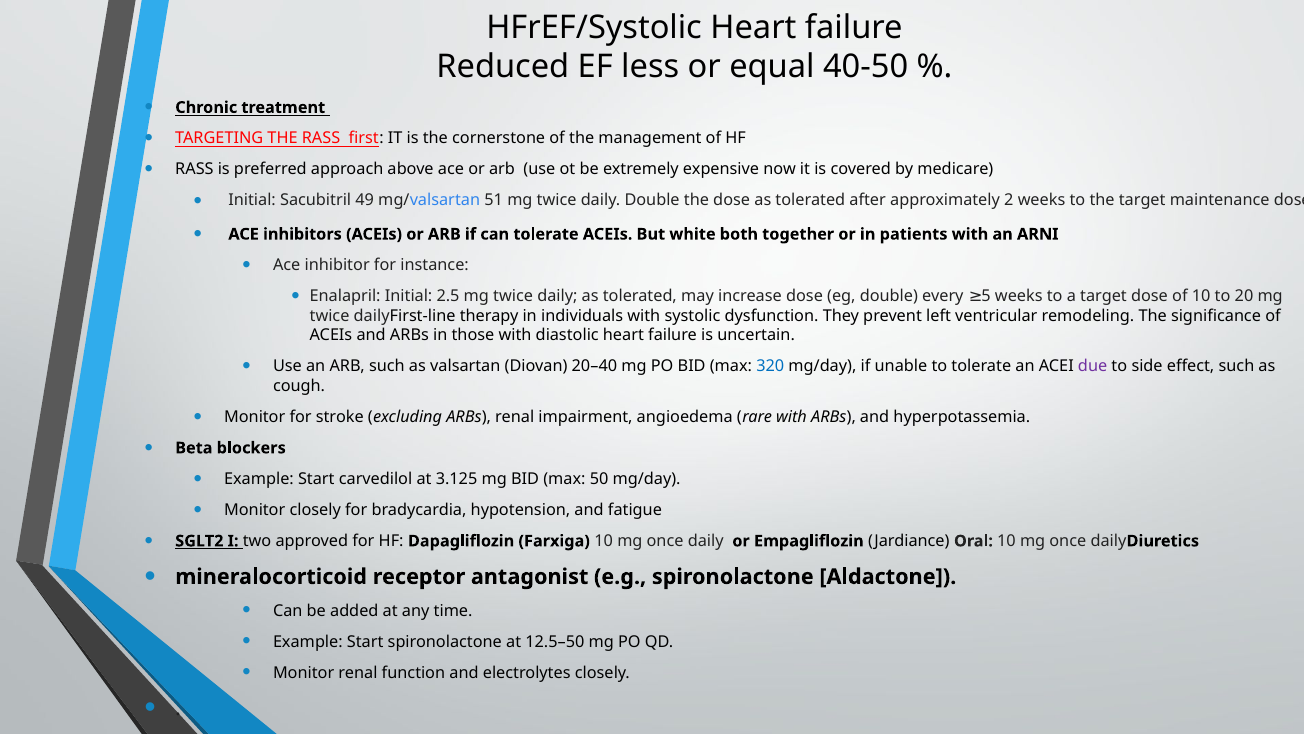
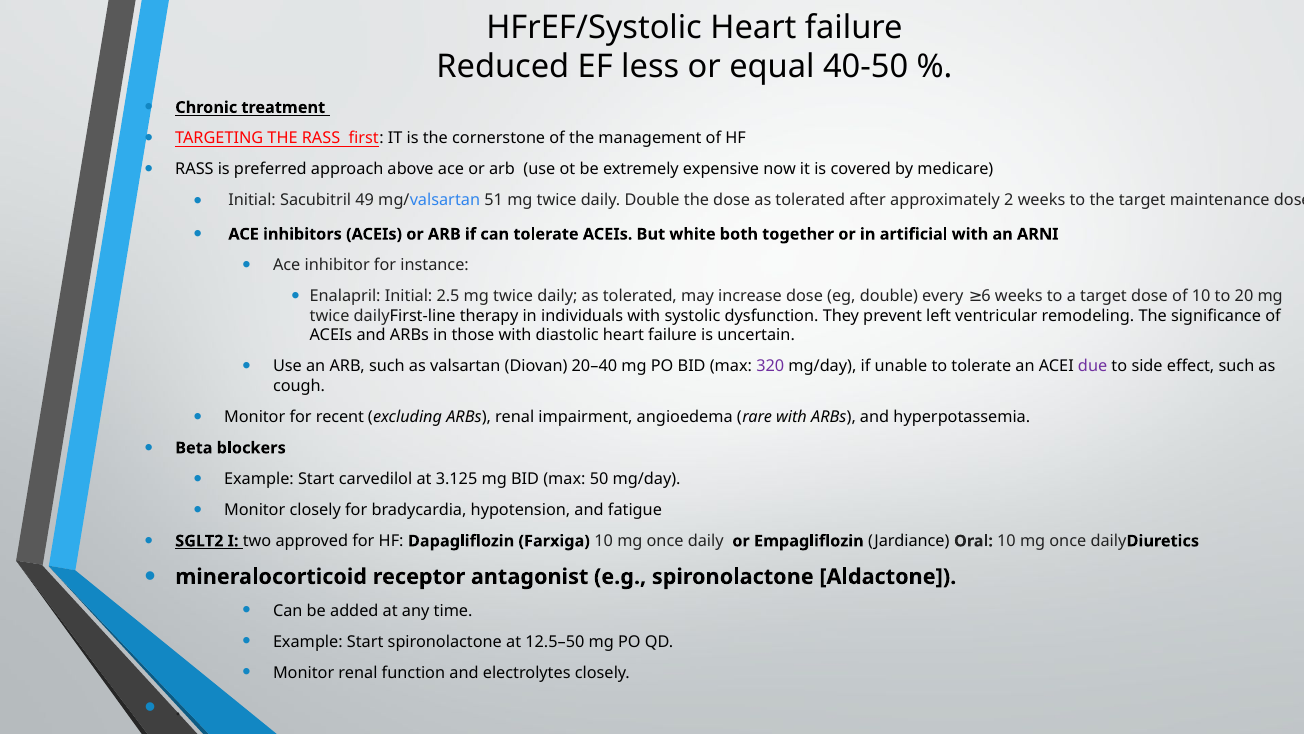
patients: patients -> artificial
5: 5 -> 6
320 colour: blue -> purple
stroke: stroke -> recent
